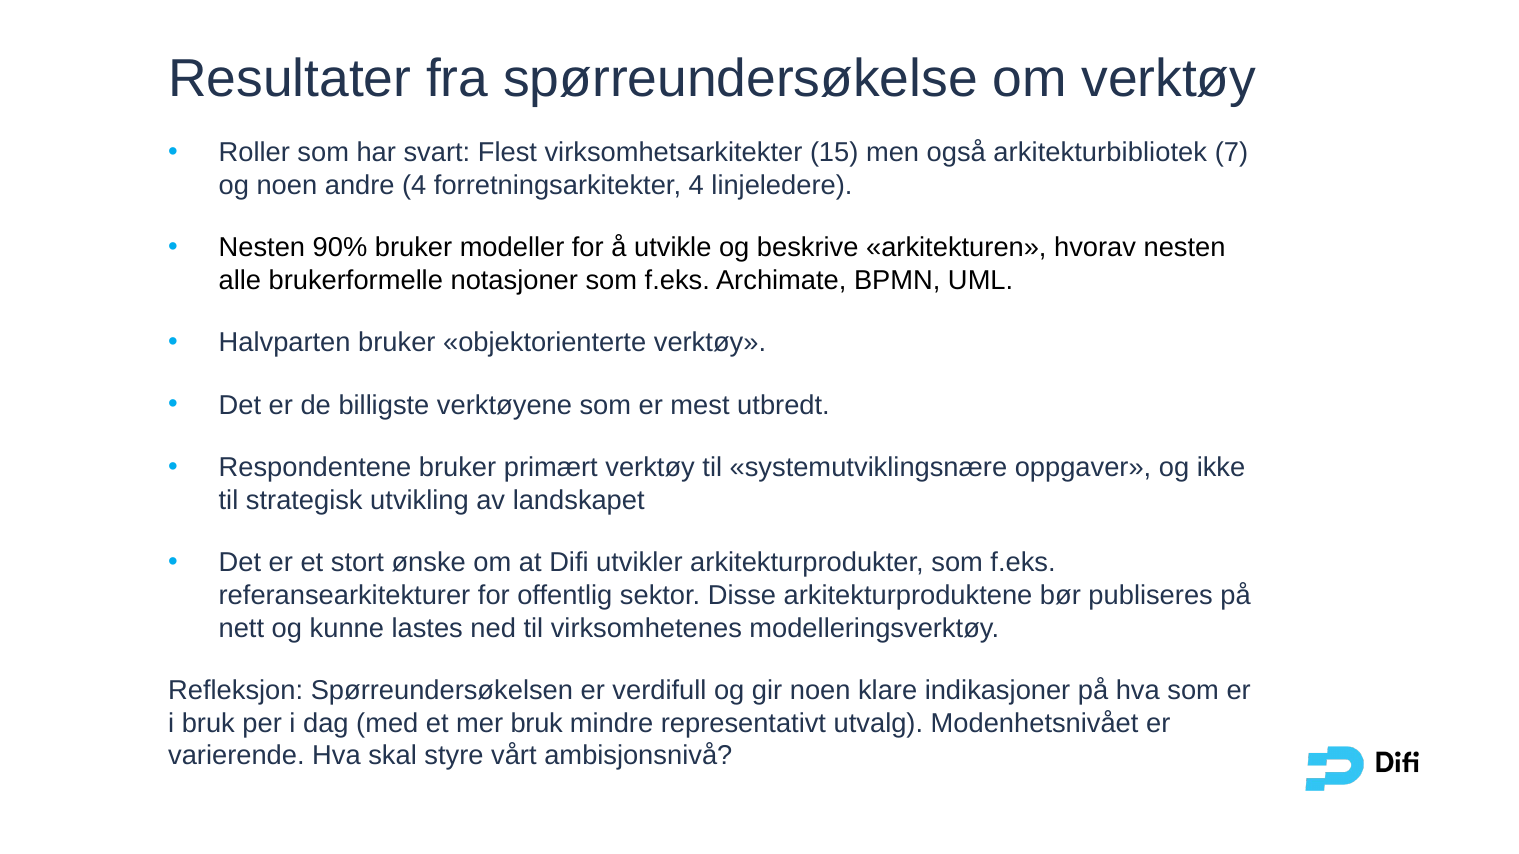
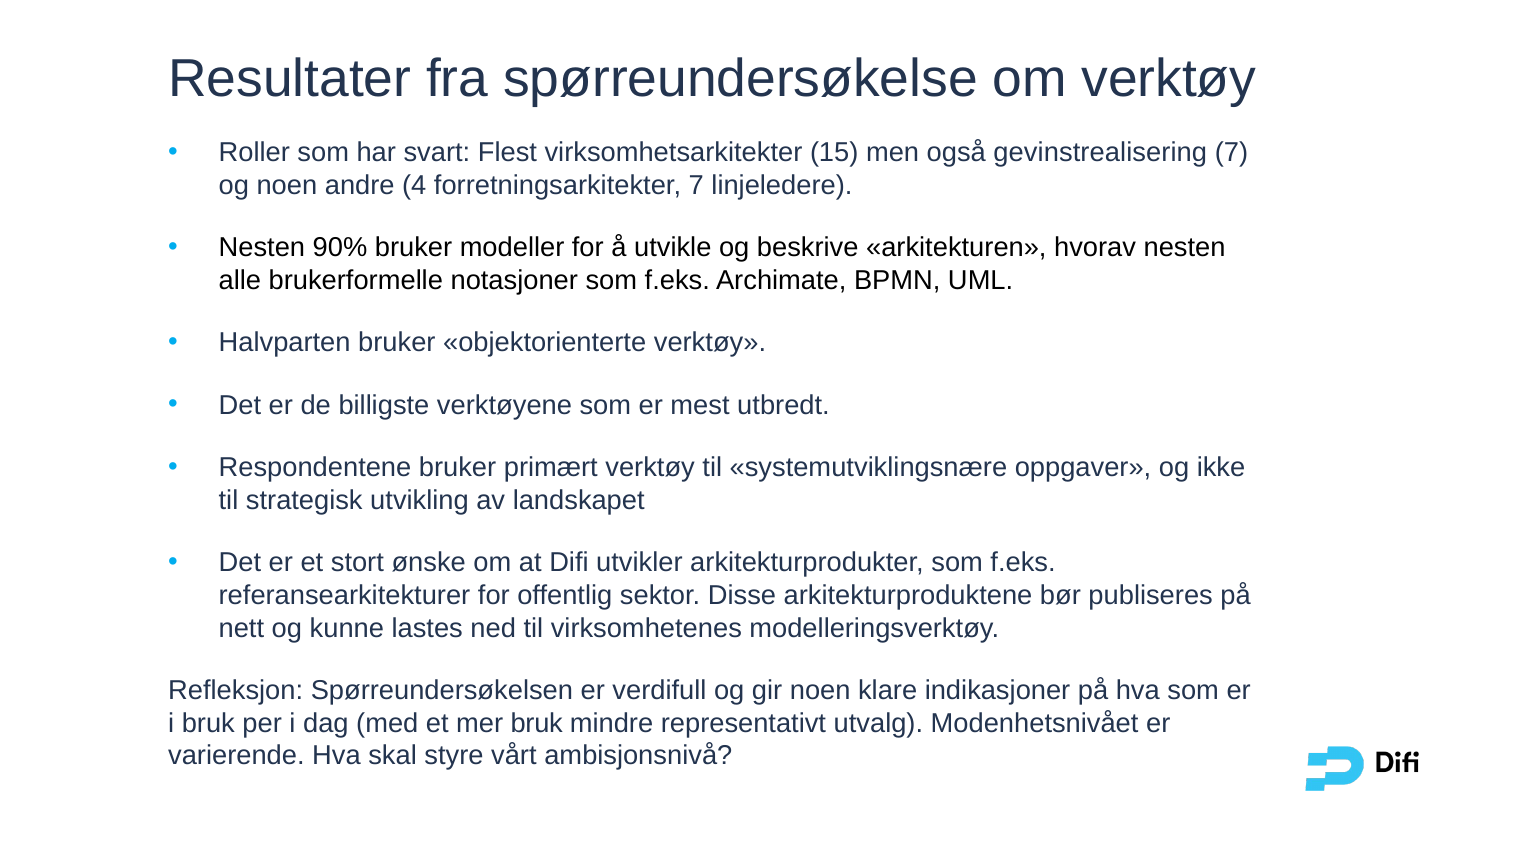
arkitekturbibliotek: arkitekturbibliotek -> gevinstrealisering
forretningsarkitekter 4: 4 -> 7
